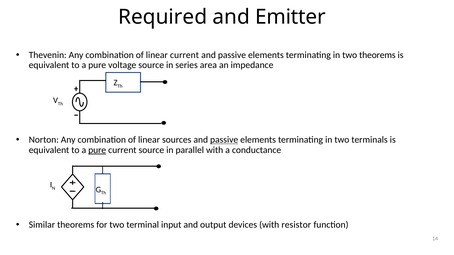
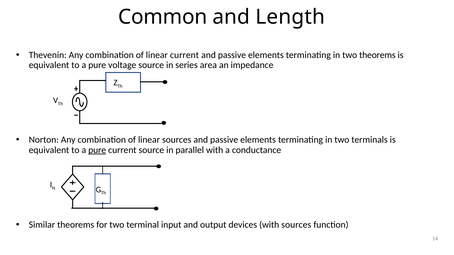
Required: Required -> Common
Emitter: Emitter -> Length
passive at (224, 140) underline: present -> none
with resistor: resistor -> sources
